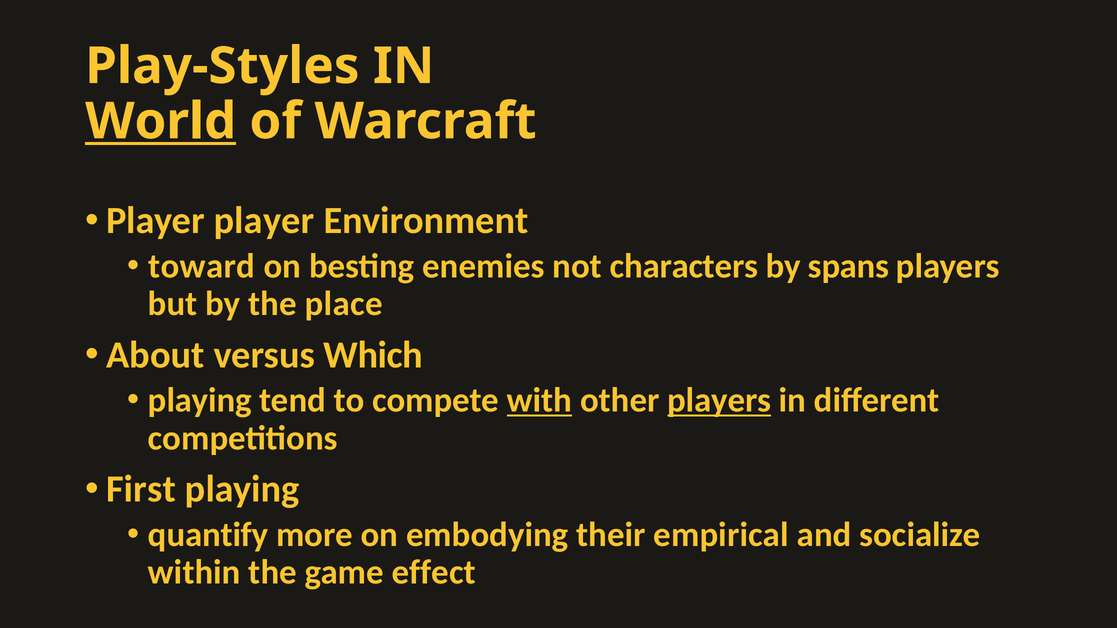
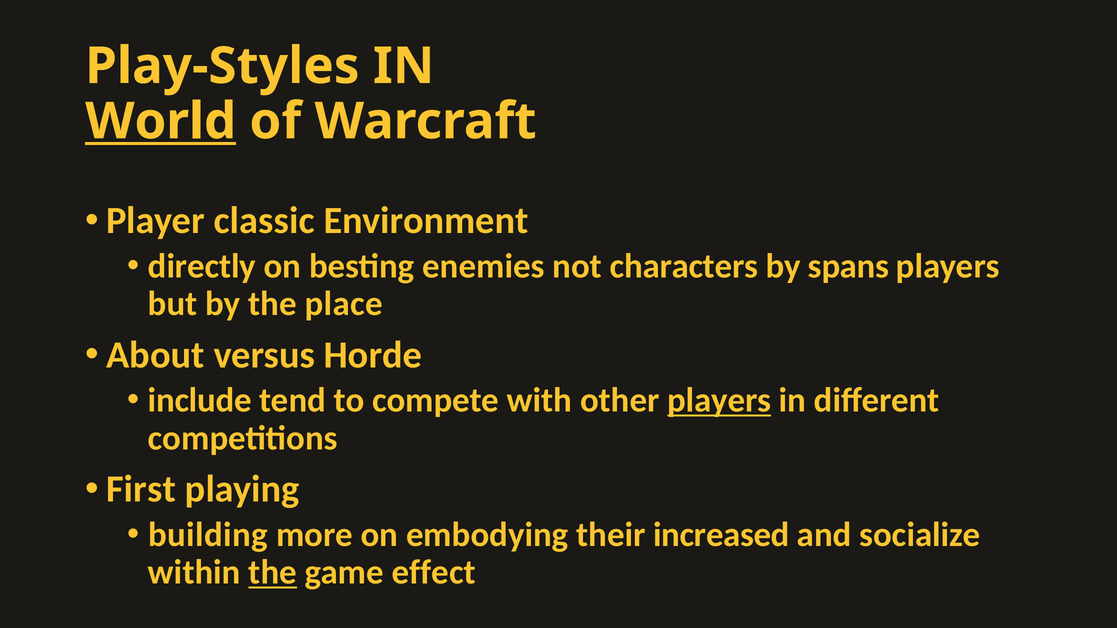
Player player: player -> classic
toward: toward -> directly
Which: Which -> Horde
playing at (200, 401): playing -> include
with underline: present -> none
quantify: quantify -> building
empirical: empirical -> increased
the at (273, 573) underline: none -> present
